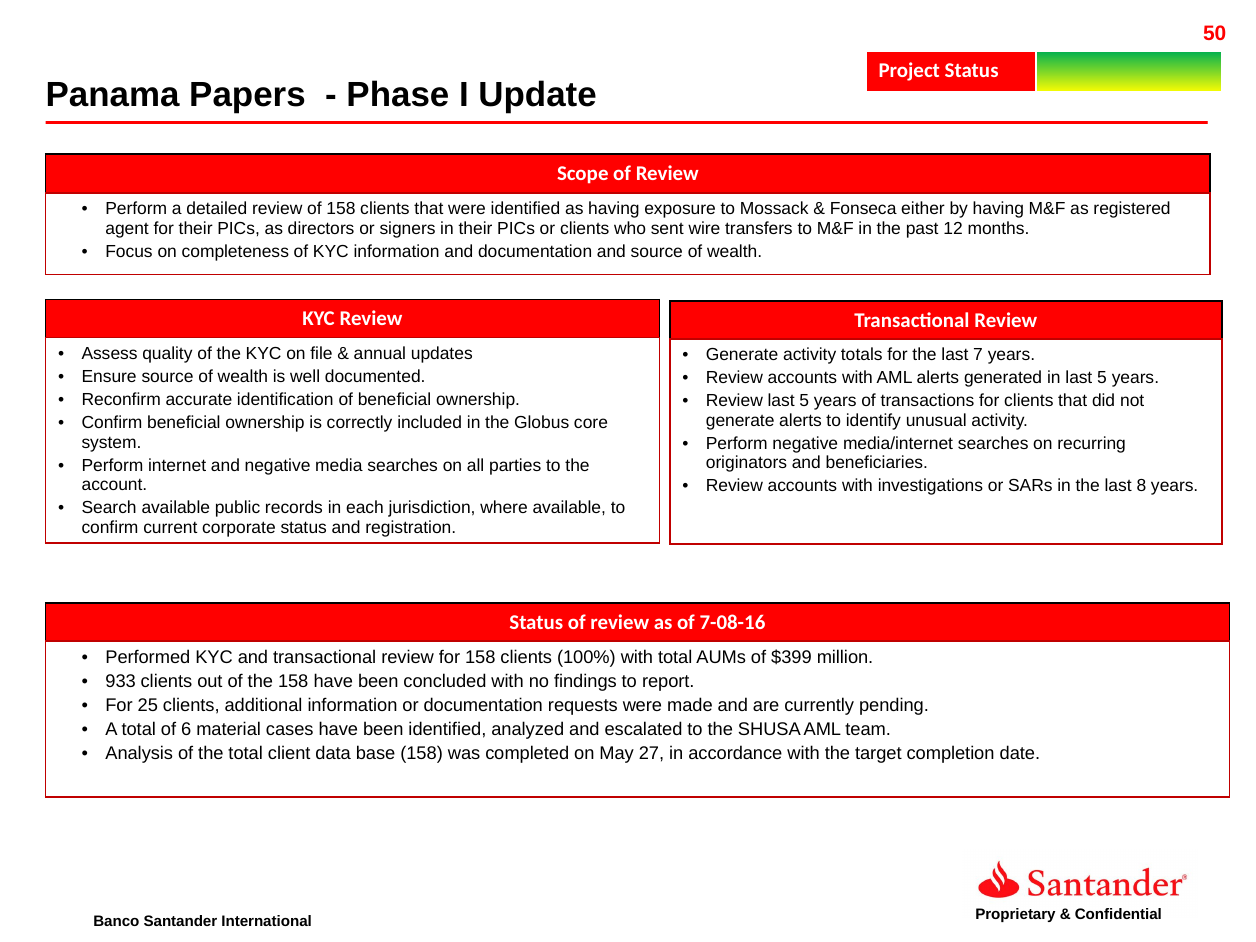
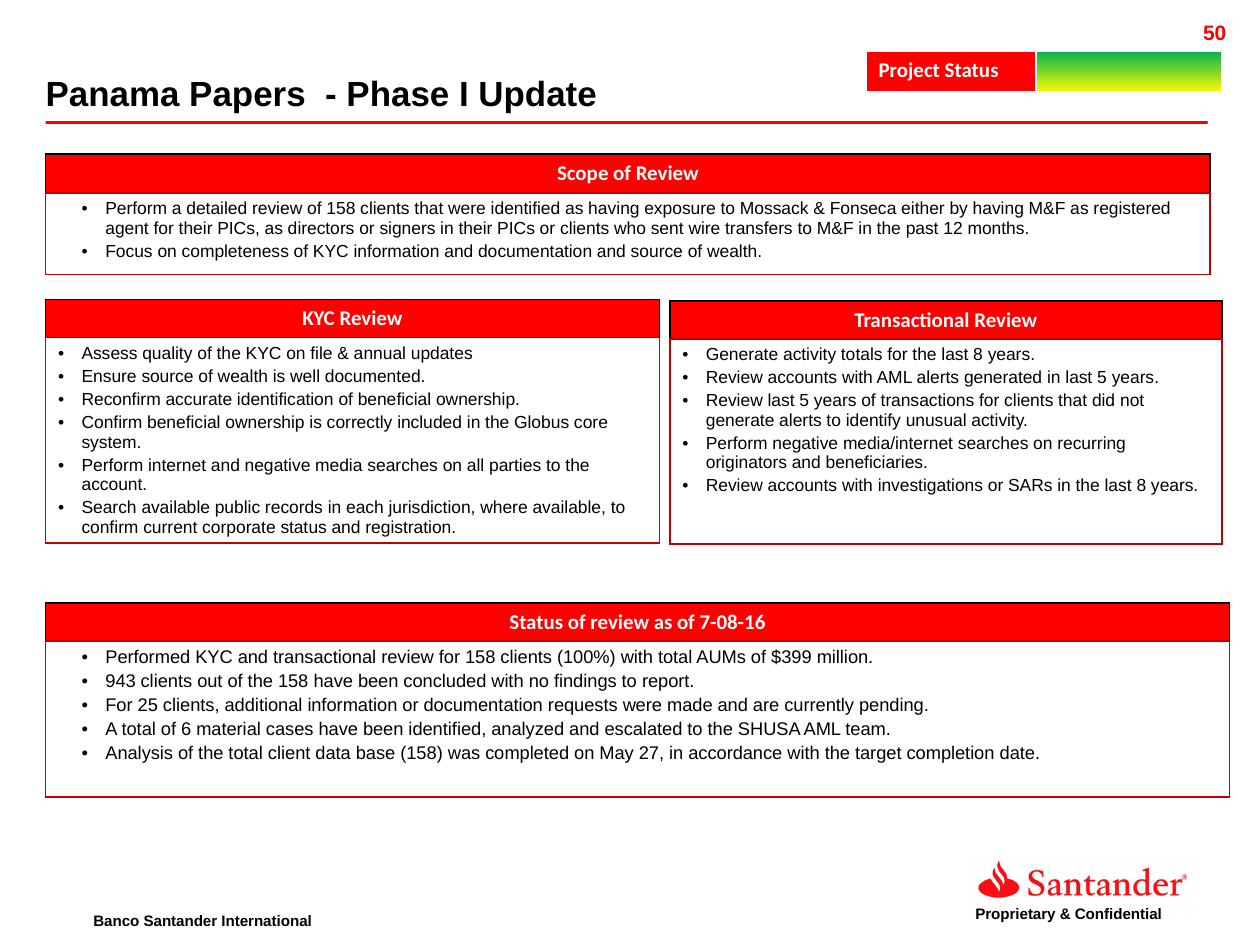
for the last 7: 7 -> 8
933: 933 -> 943
